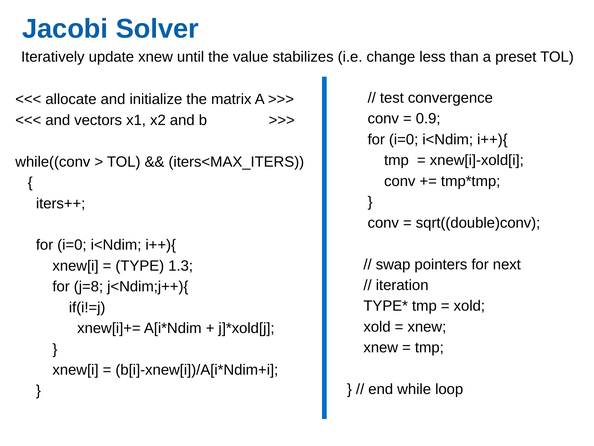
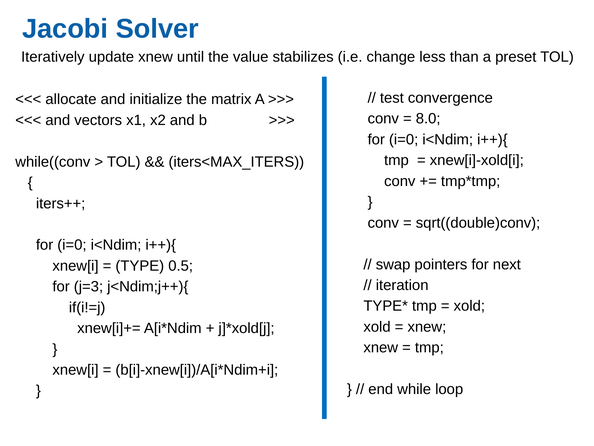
0.9: 0.9 -> 8.0
1.3: 1.3 -> 0.5
j=8: j=8 -> j=3
